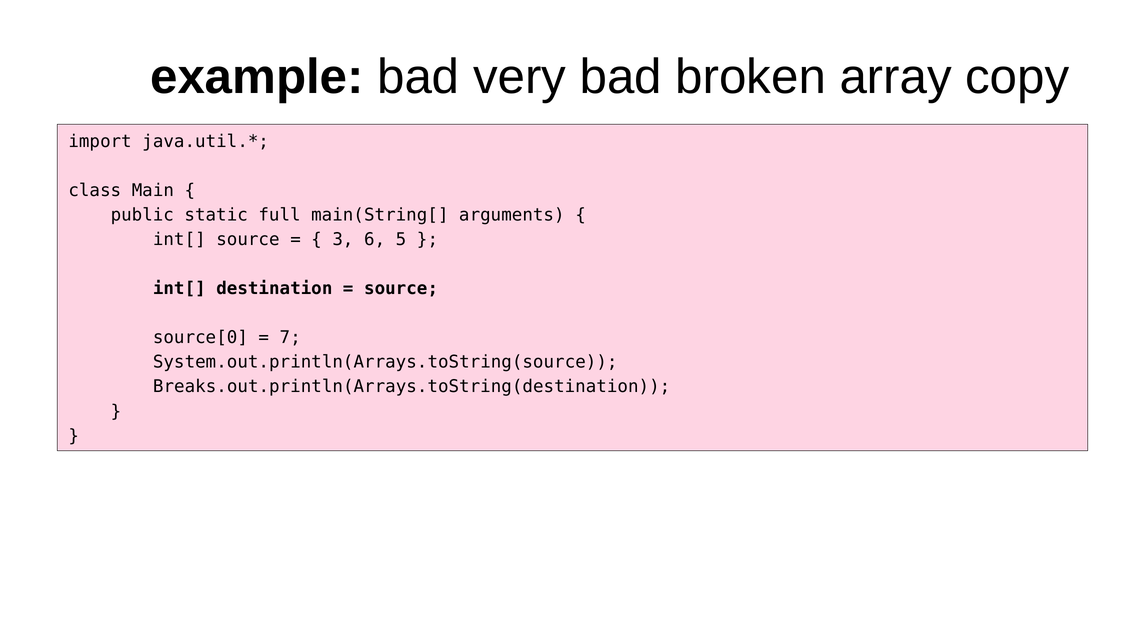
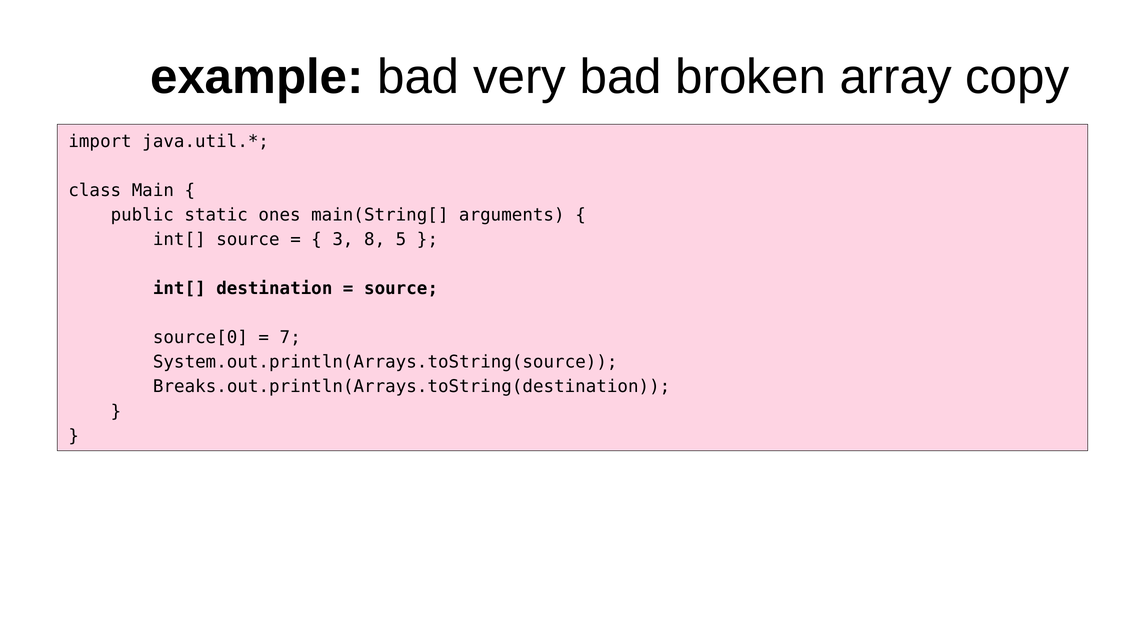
full: full -> ones
6: 6 -> 8
